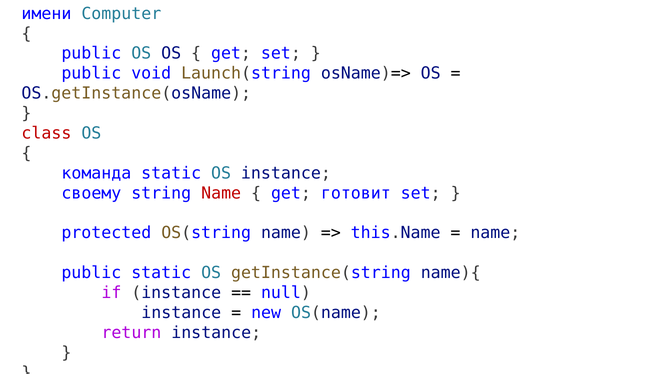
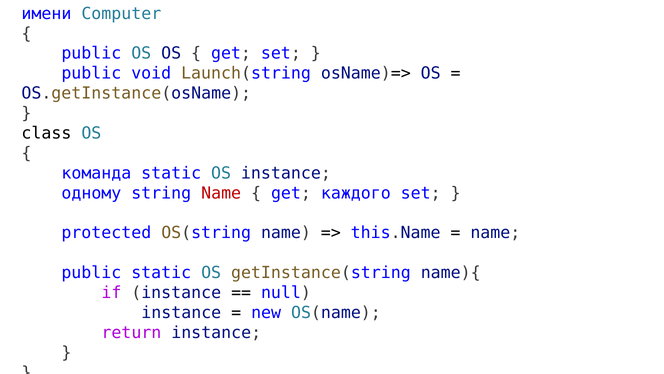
class colour: red -> black
своему: своему -> одному
готовит: готовит -> каждого
